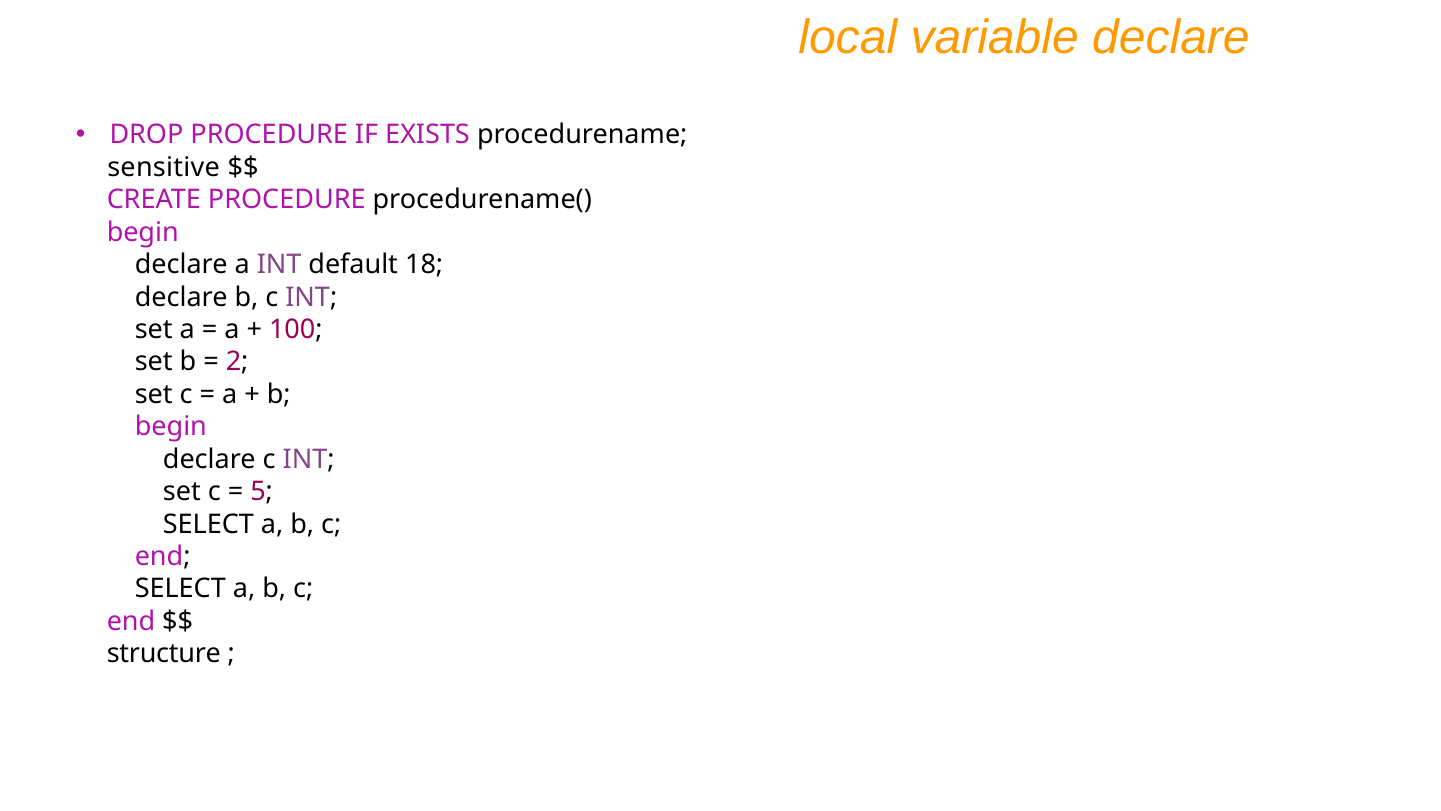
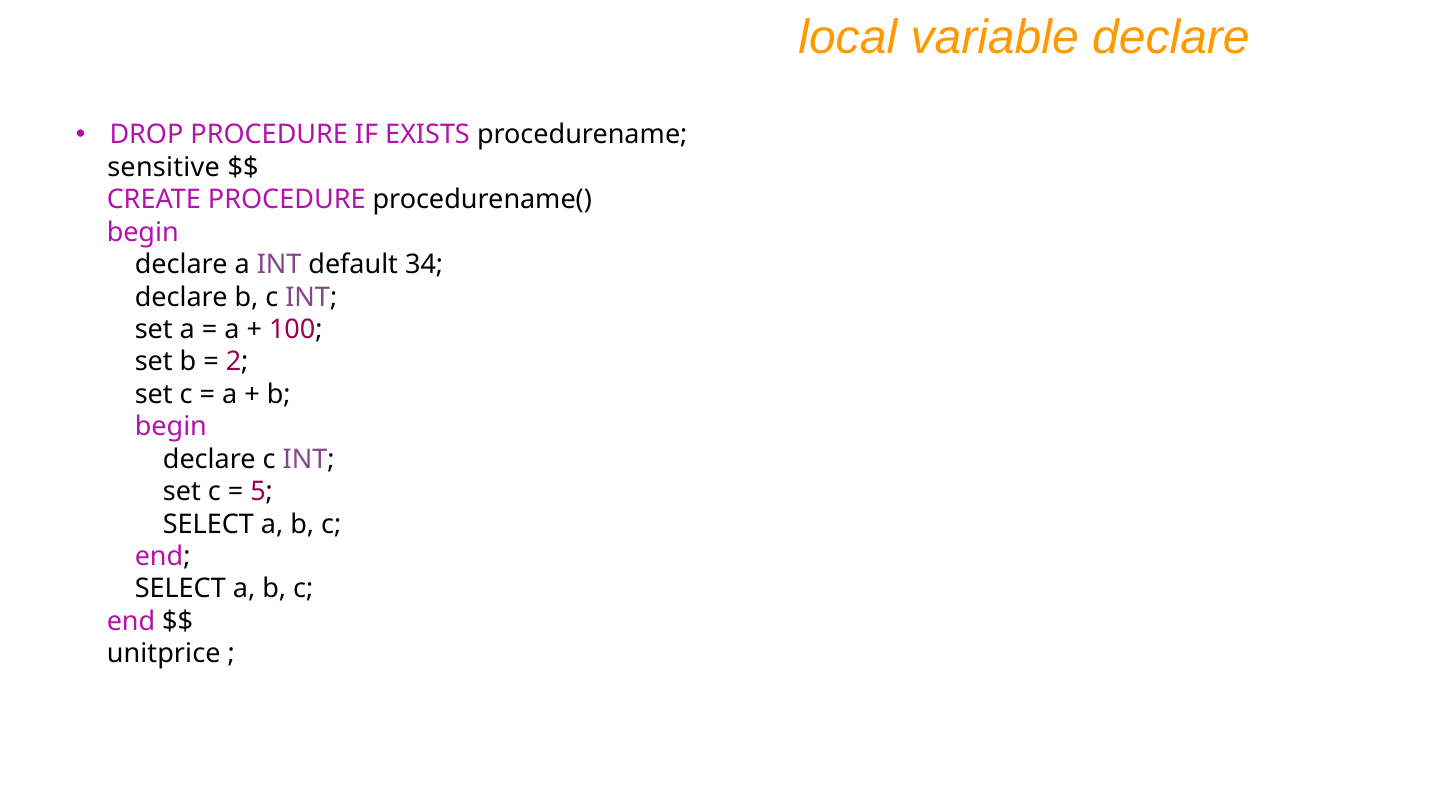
18: 18 -> 34
structure: structure -> unitprice
